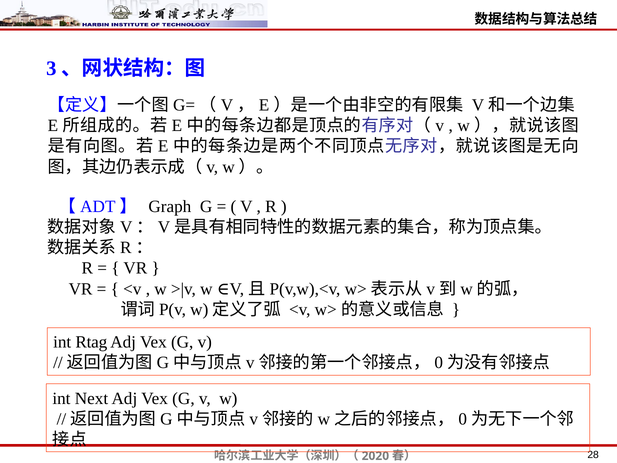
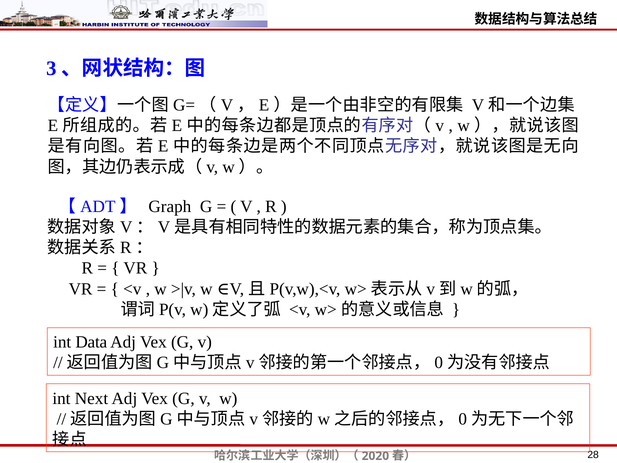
Rtag: Rtag -> Data
